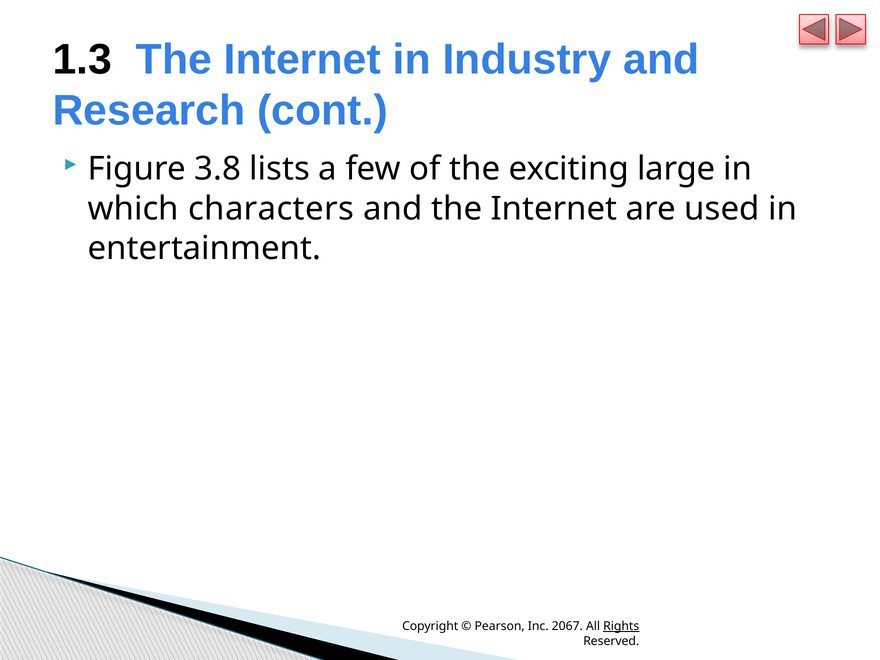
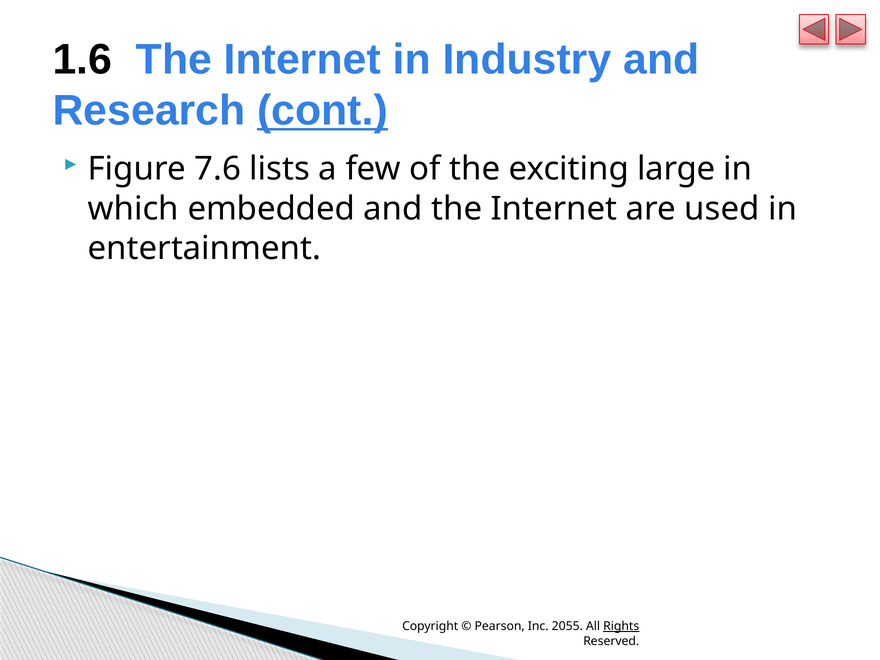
1.3: 1.3 -> 1.6
cont underline: none -> present
3.8: 3.8 -> 7.6
characters: characters -> embedded
2067: 2067 -> 2055
